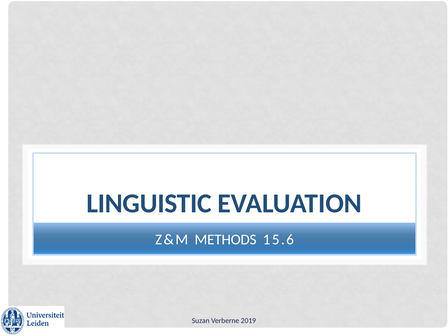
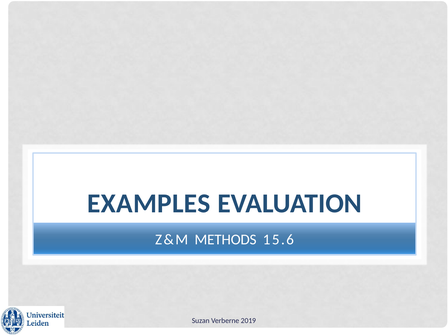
LINGUISTIC: LINGUISTIC -> EXAMPLES
